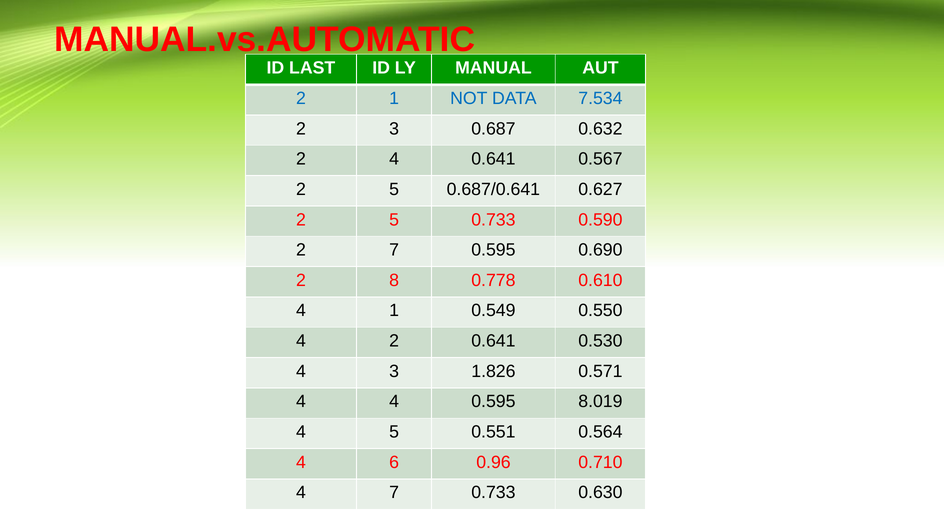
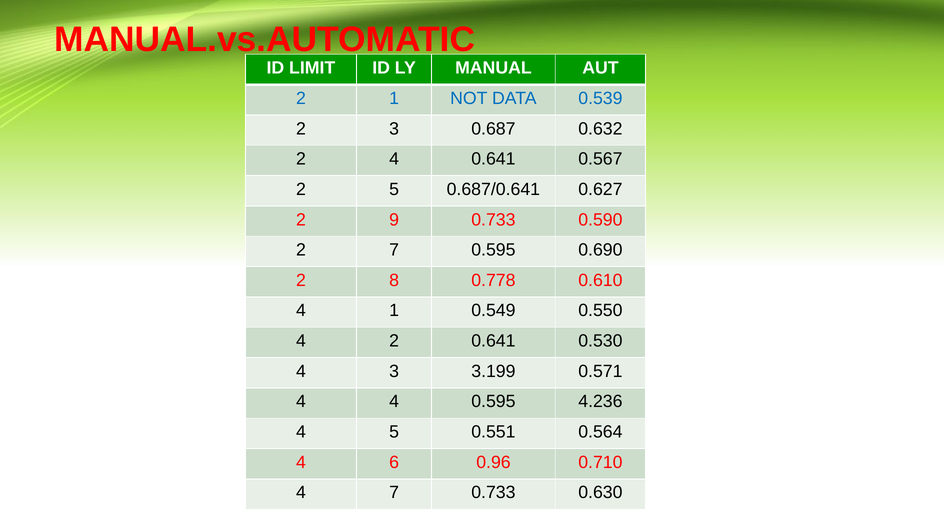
LAST: LAST -> LIMIT
7.534: 7.534 -> 0.539
5 at (394, 220): 5 -> 9
1.826: 1.826 -> 3.199
8.019: 8.019 -> 4.236
